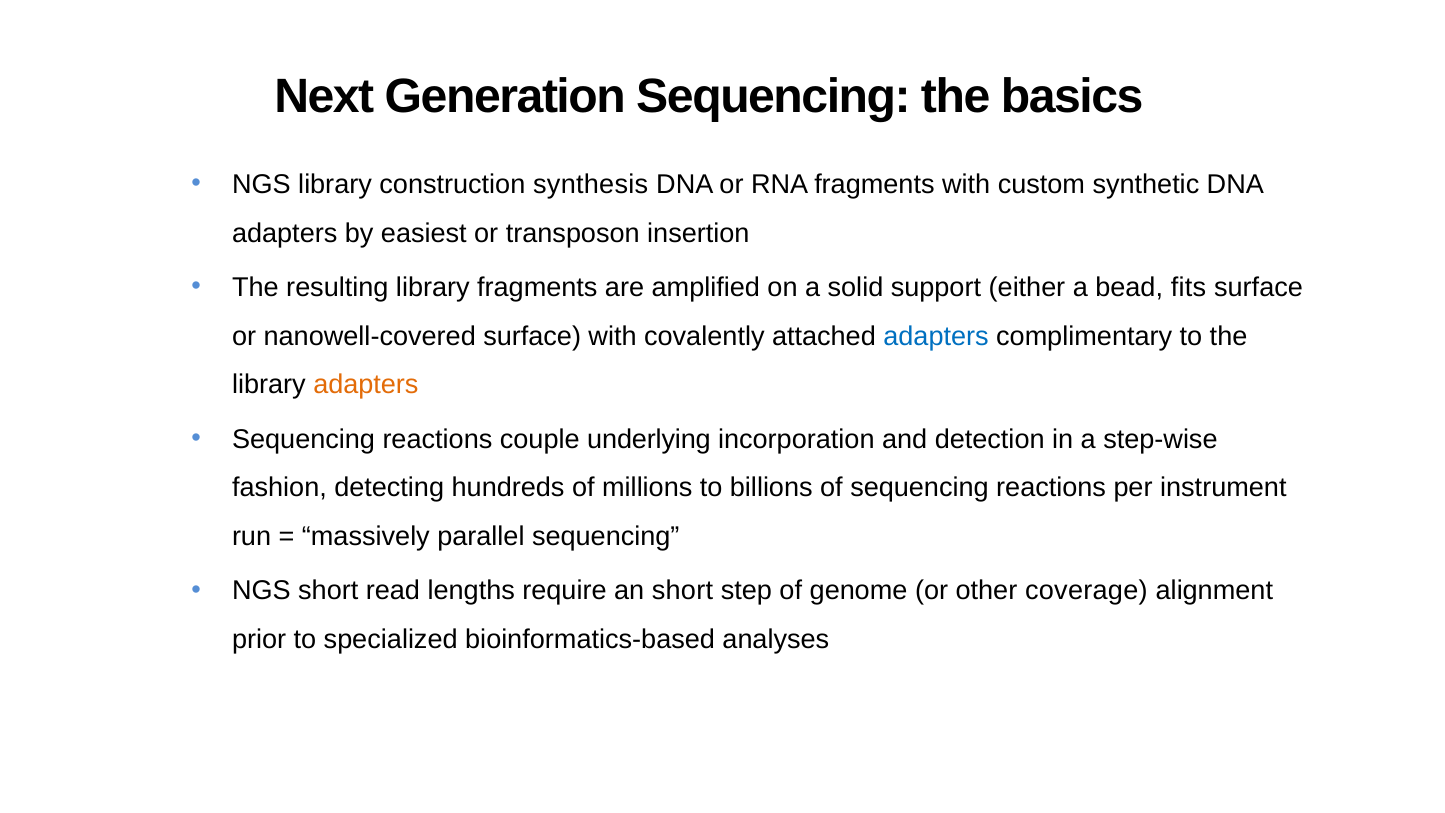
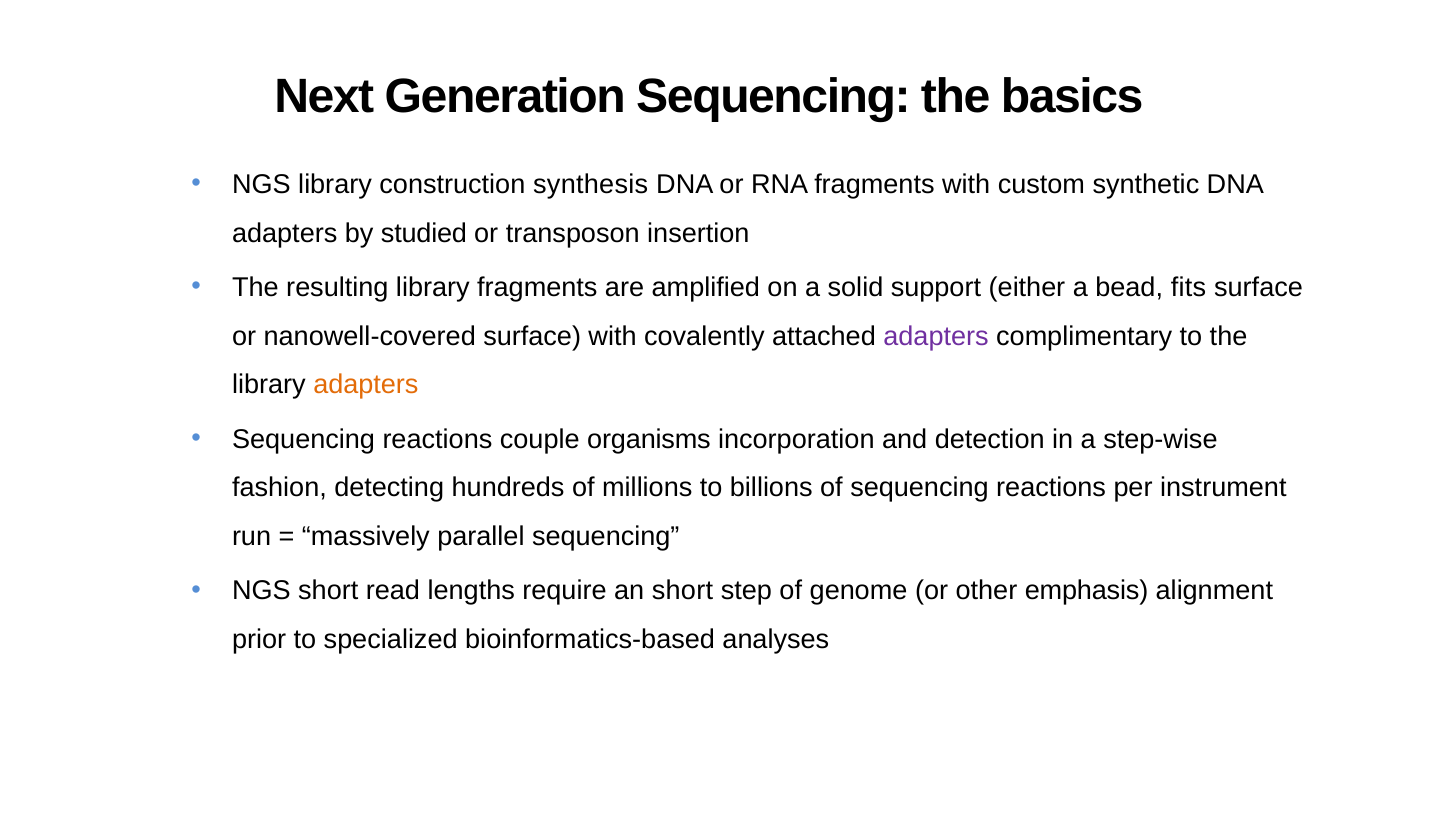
easiest: easiest -> studied
adapters at (936, 336) colour: blue -> purple
underlying: underlying -> organisms
coverage: coverage -> emphasis
